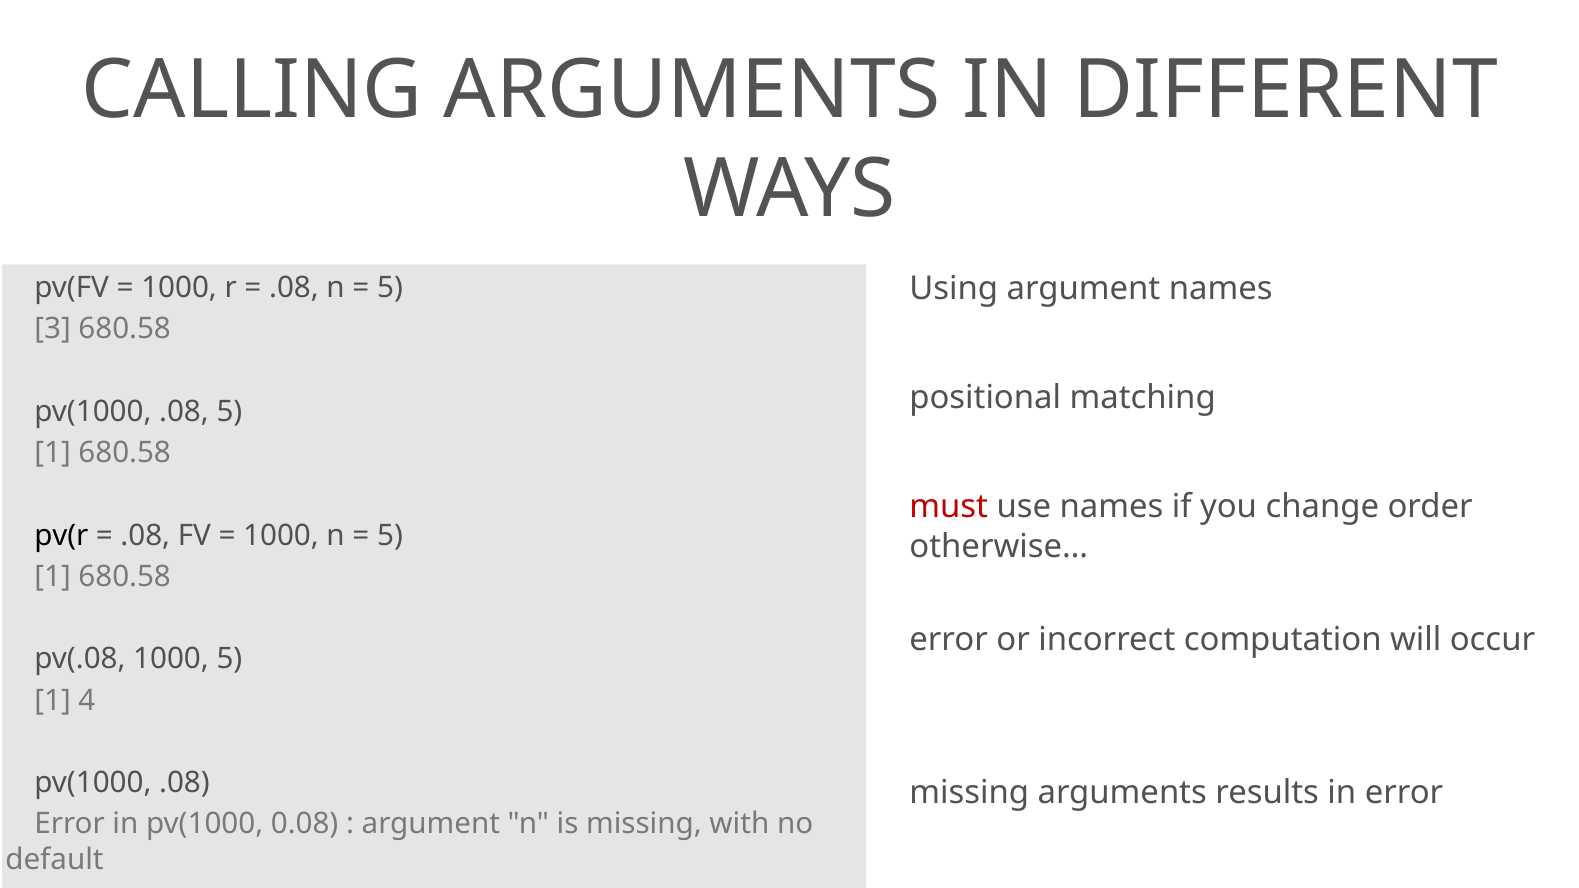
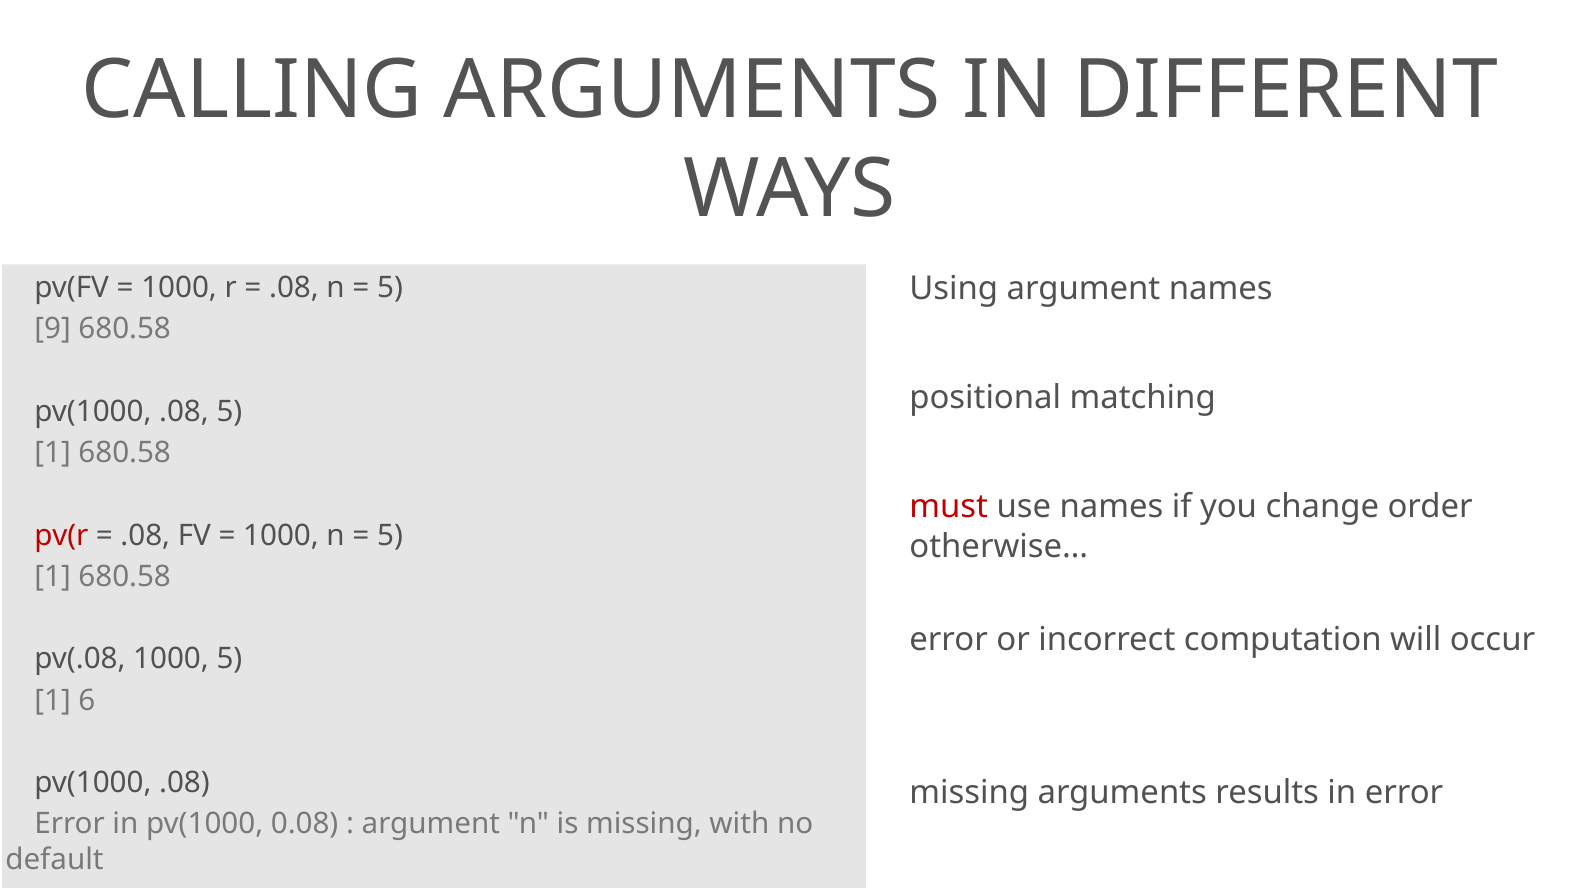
3: 3 -> 9
pv(r colour: black -> red
4: 4 -> 6
